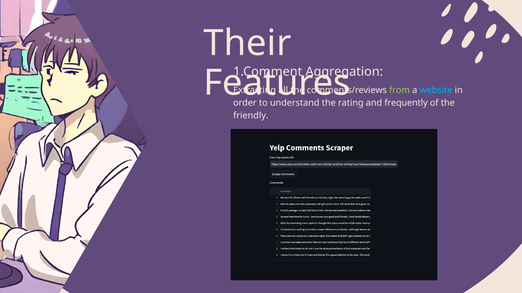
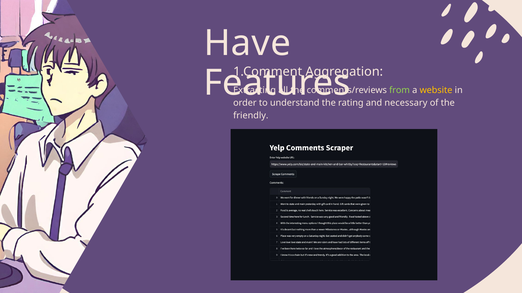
Their: Their -> Have
website colour: light blue -> yellow
frequently: frequently -> necessary
